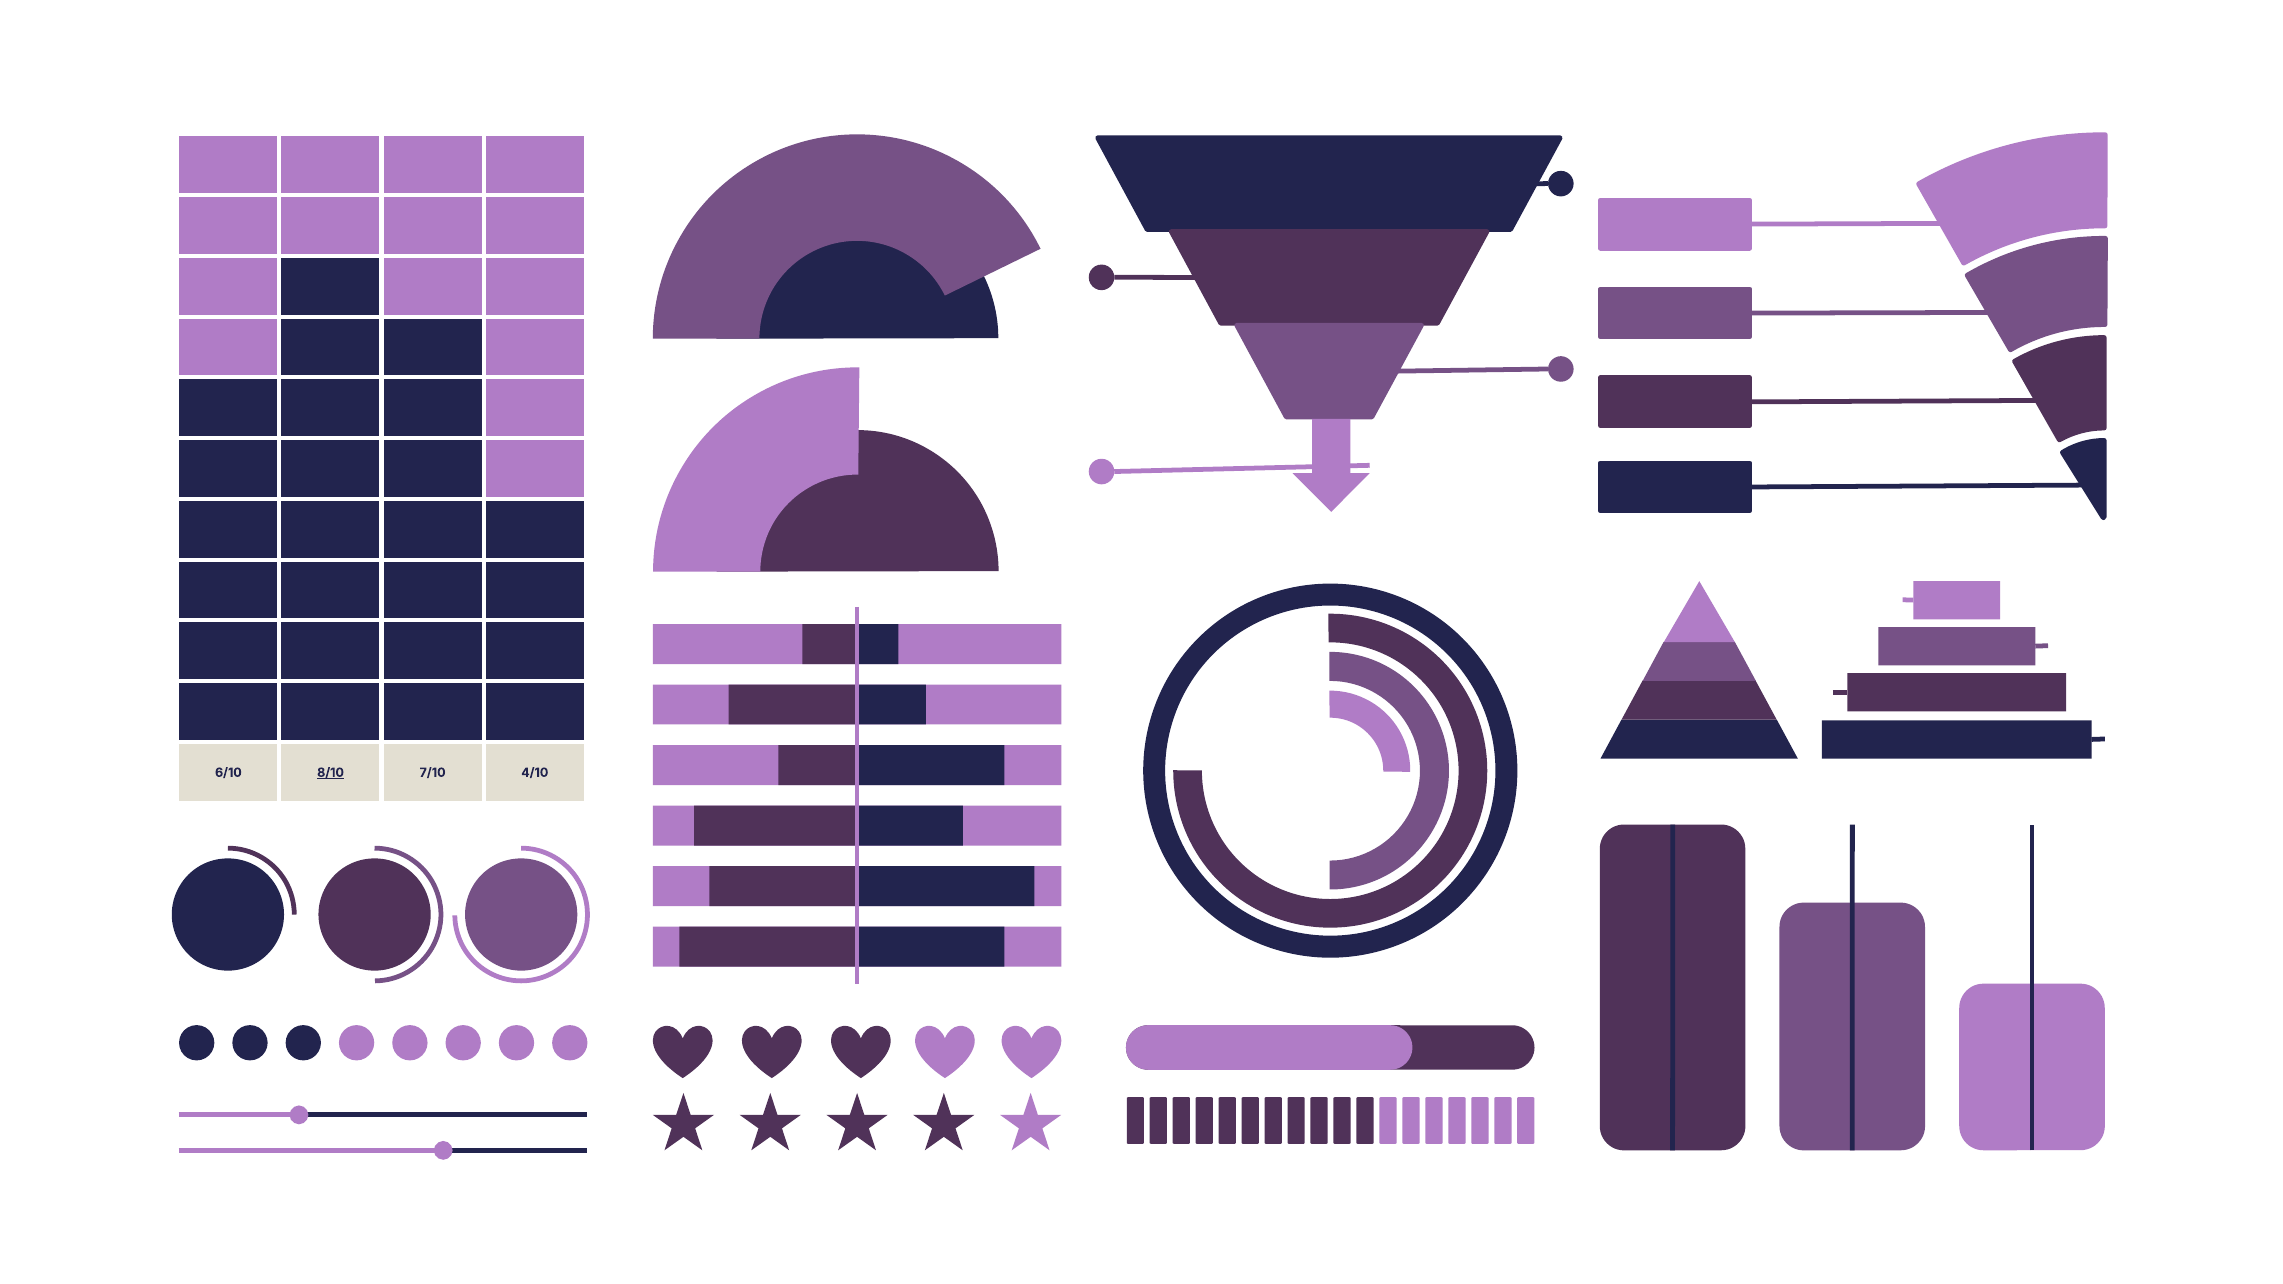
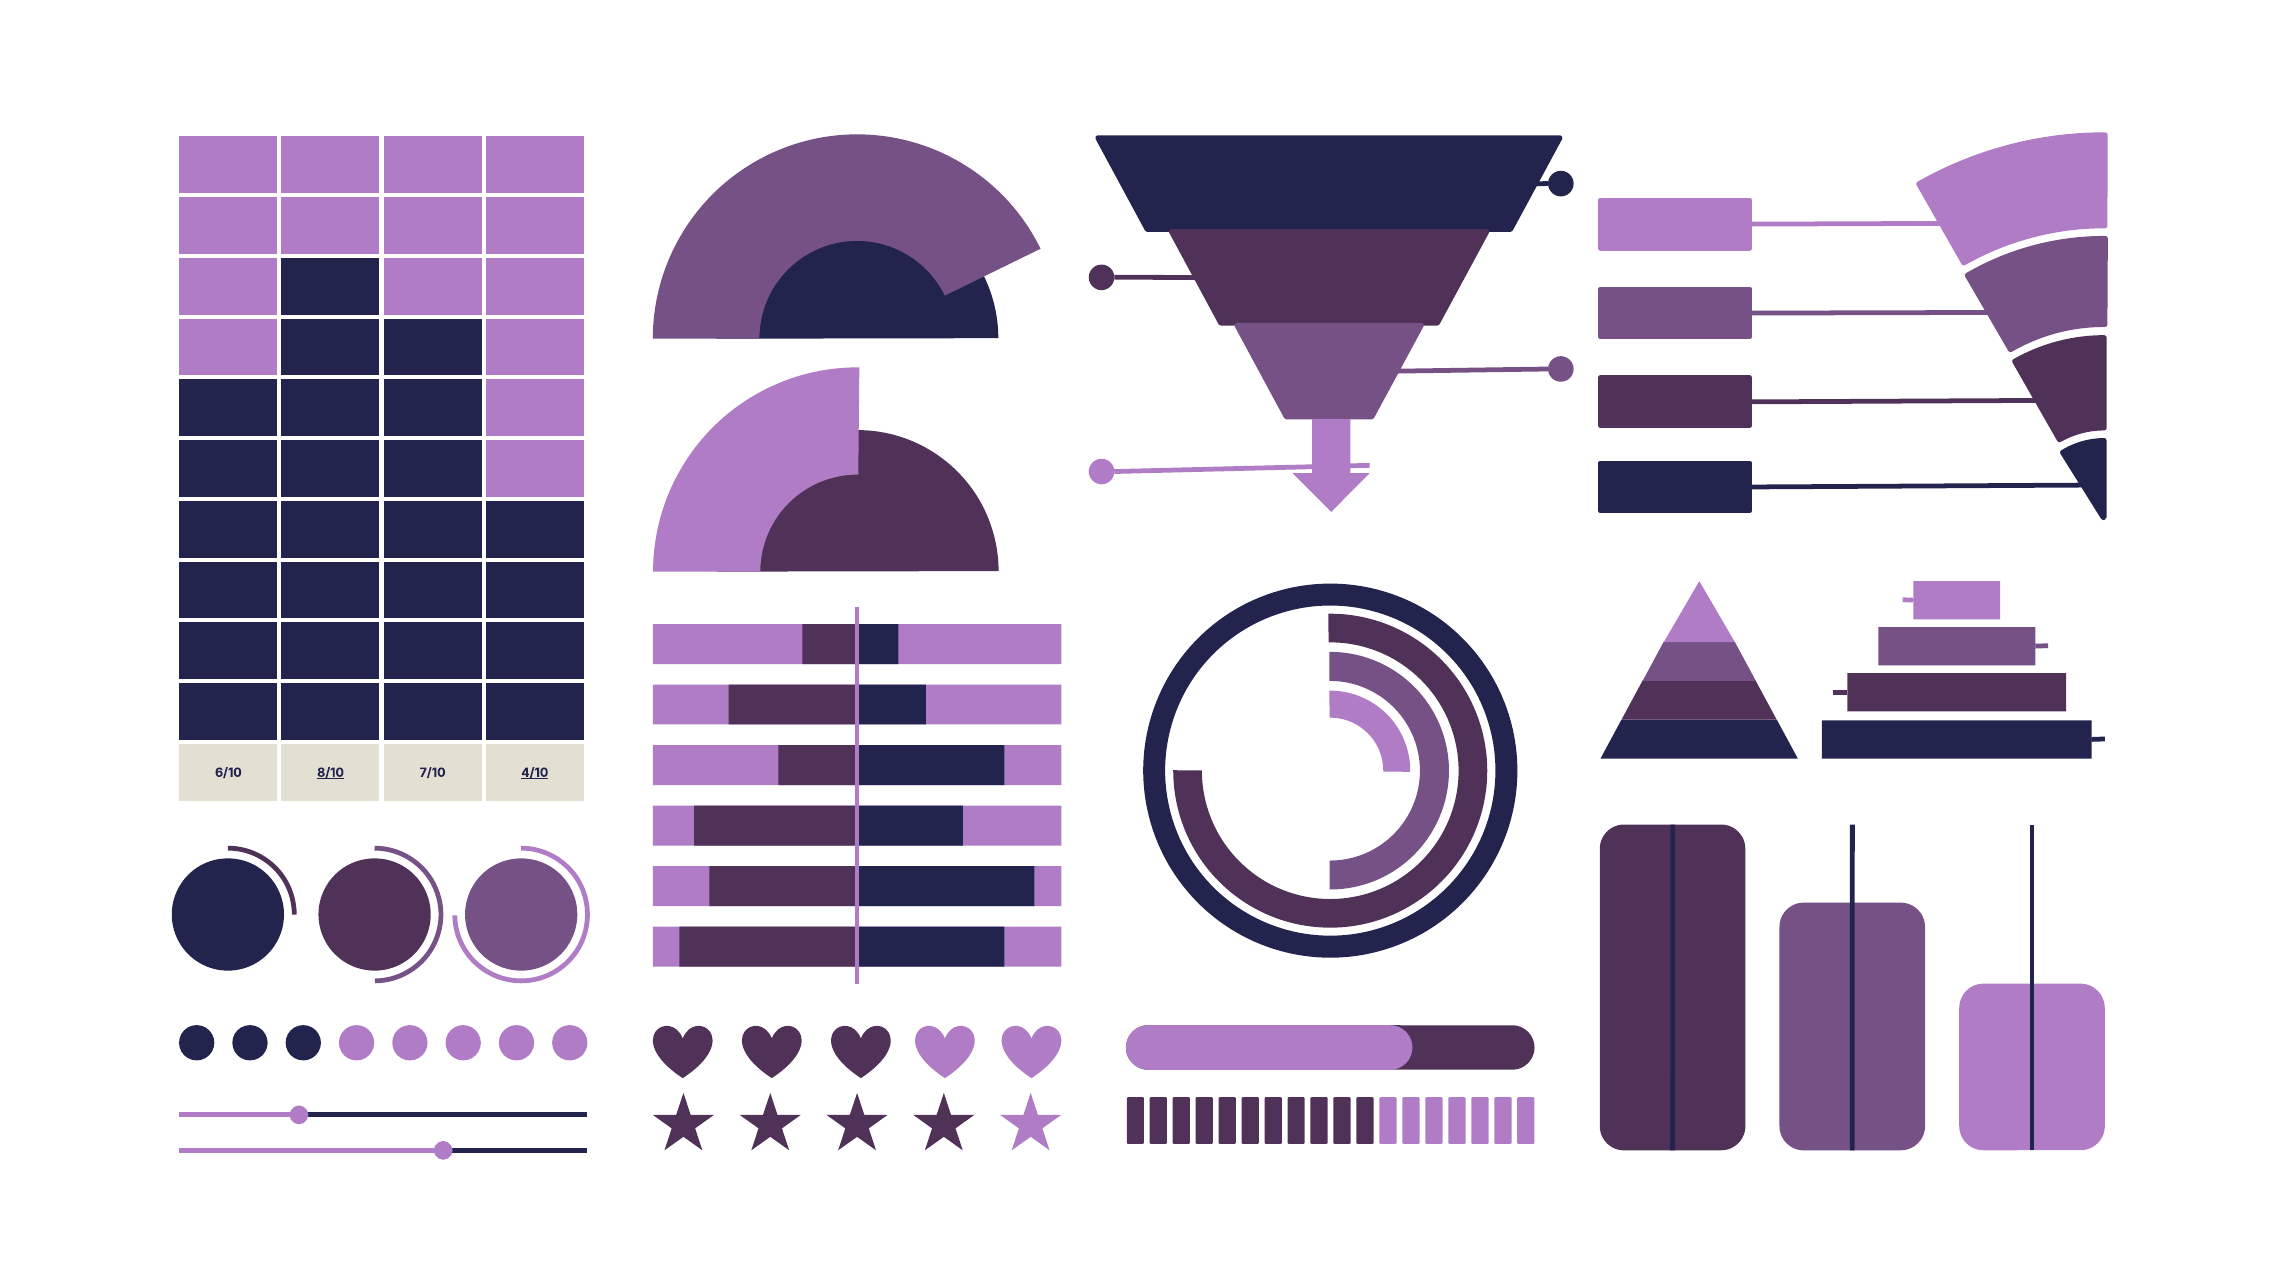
4/10 underline: none -> present
